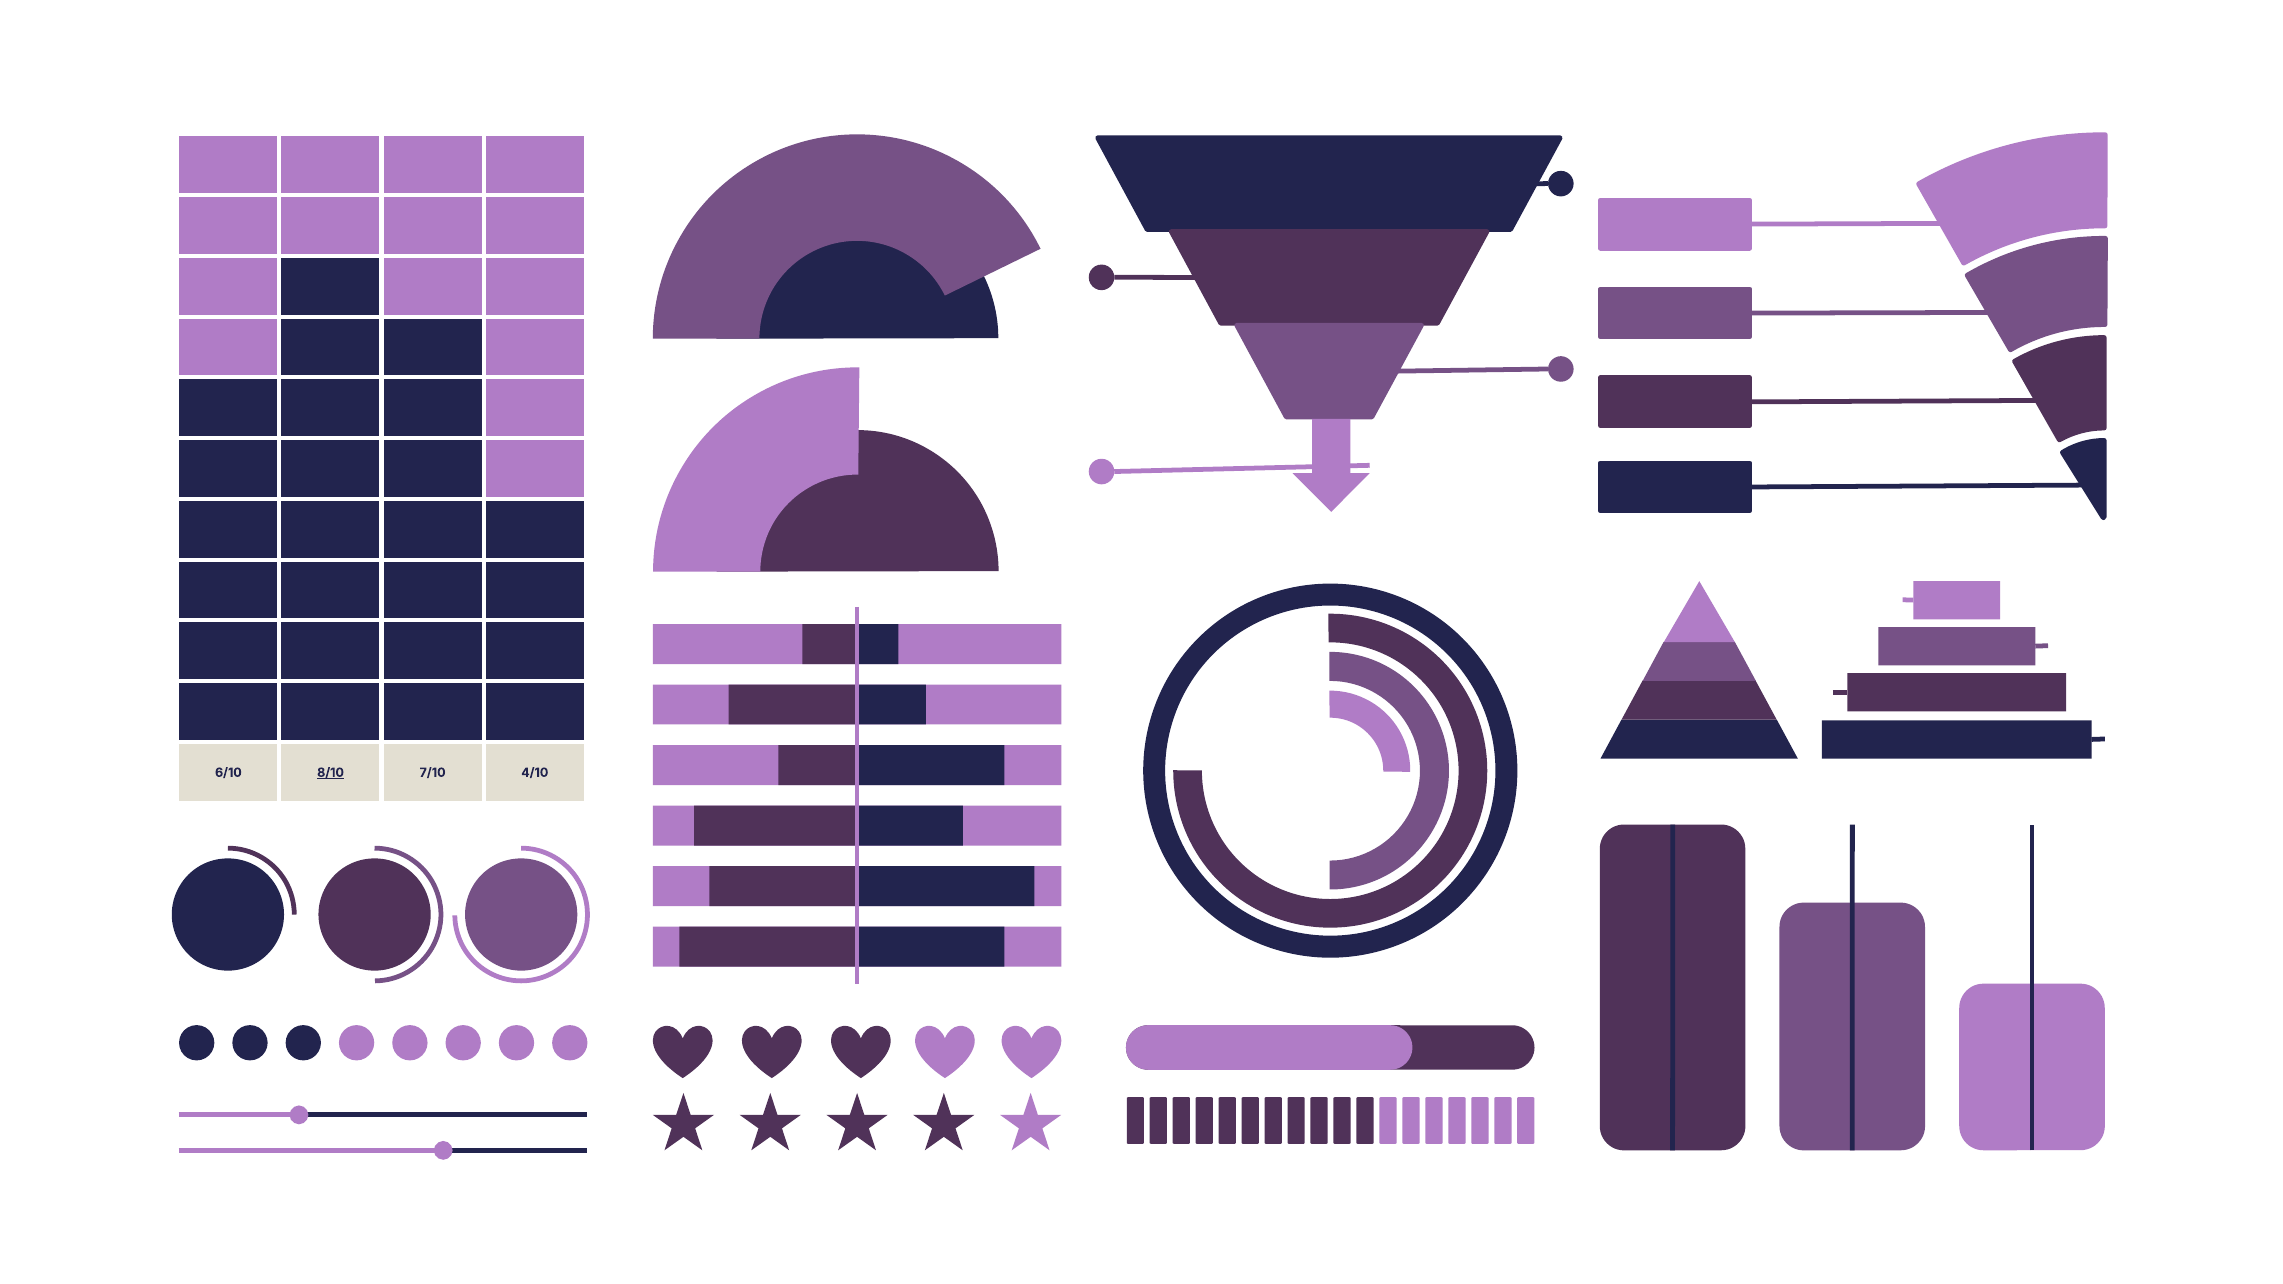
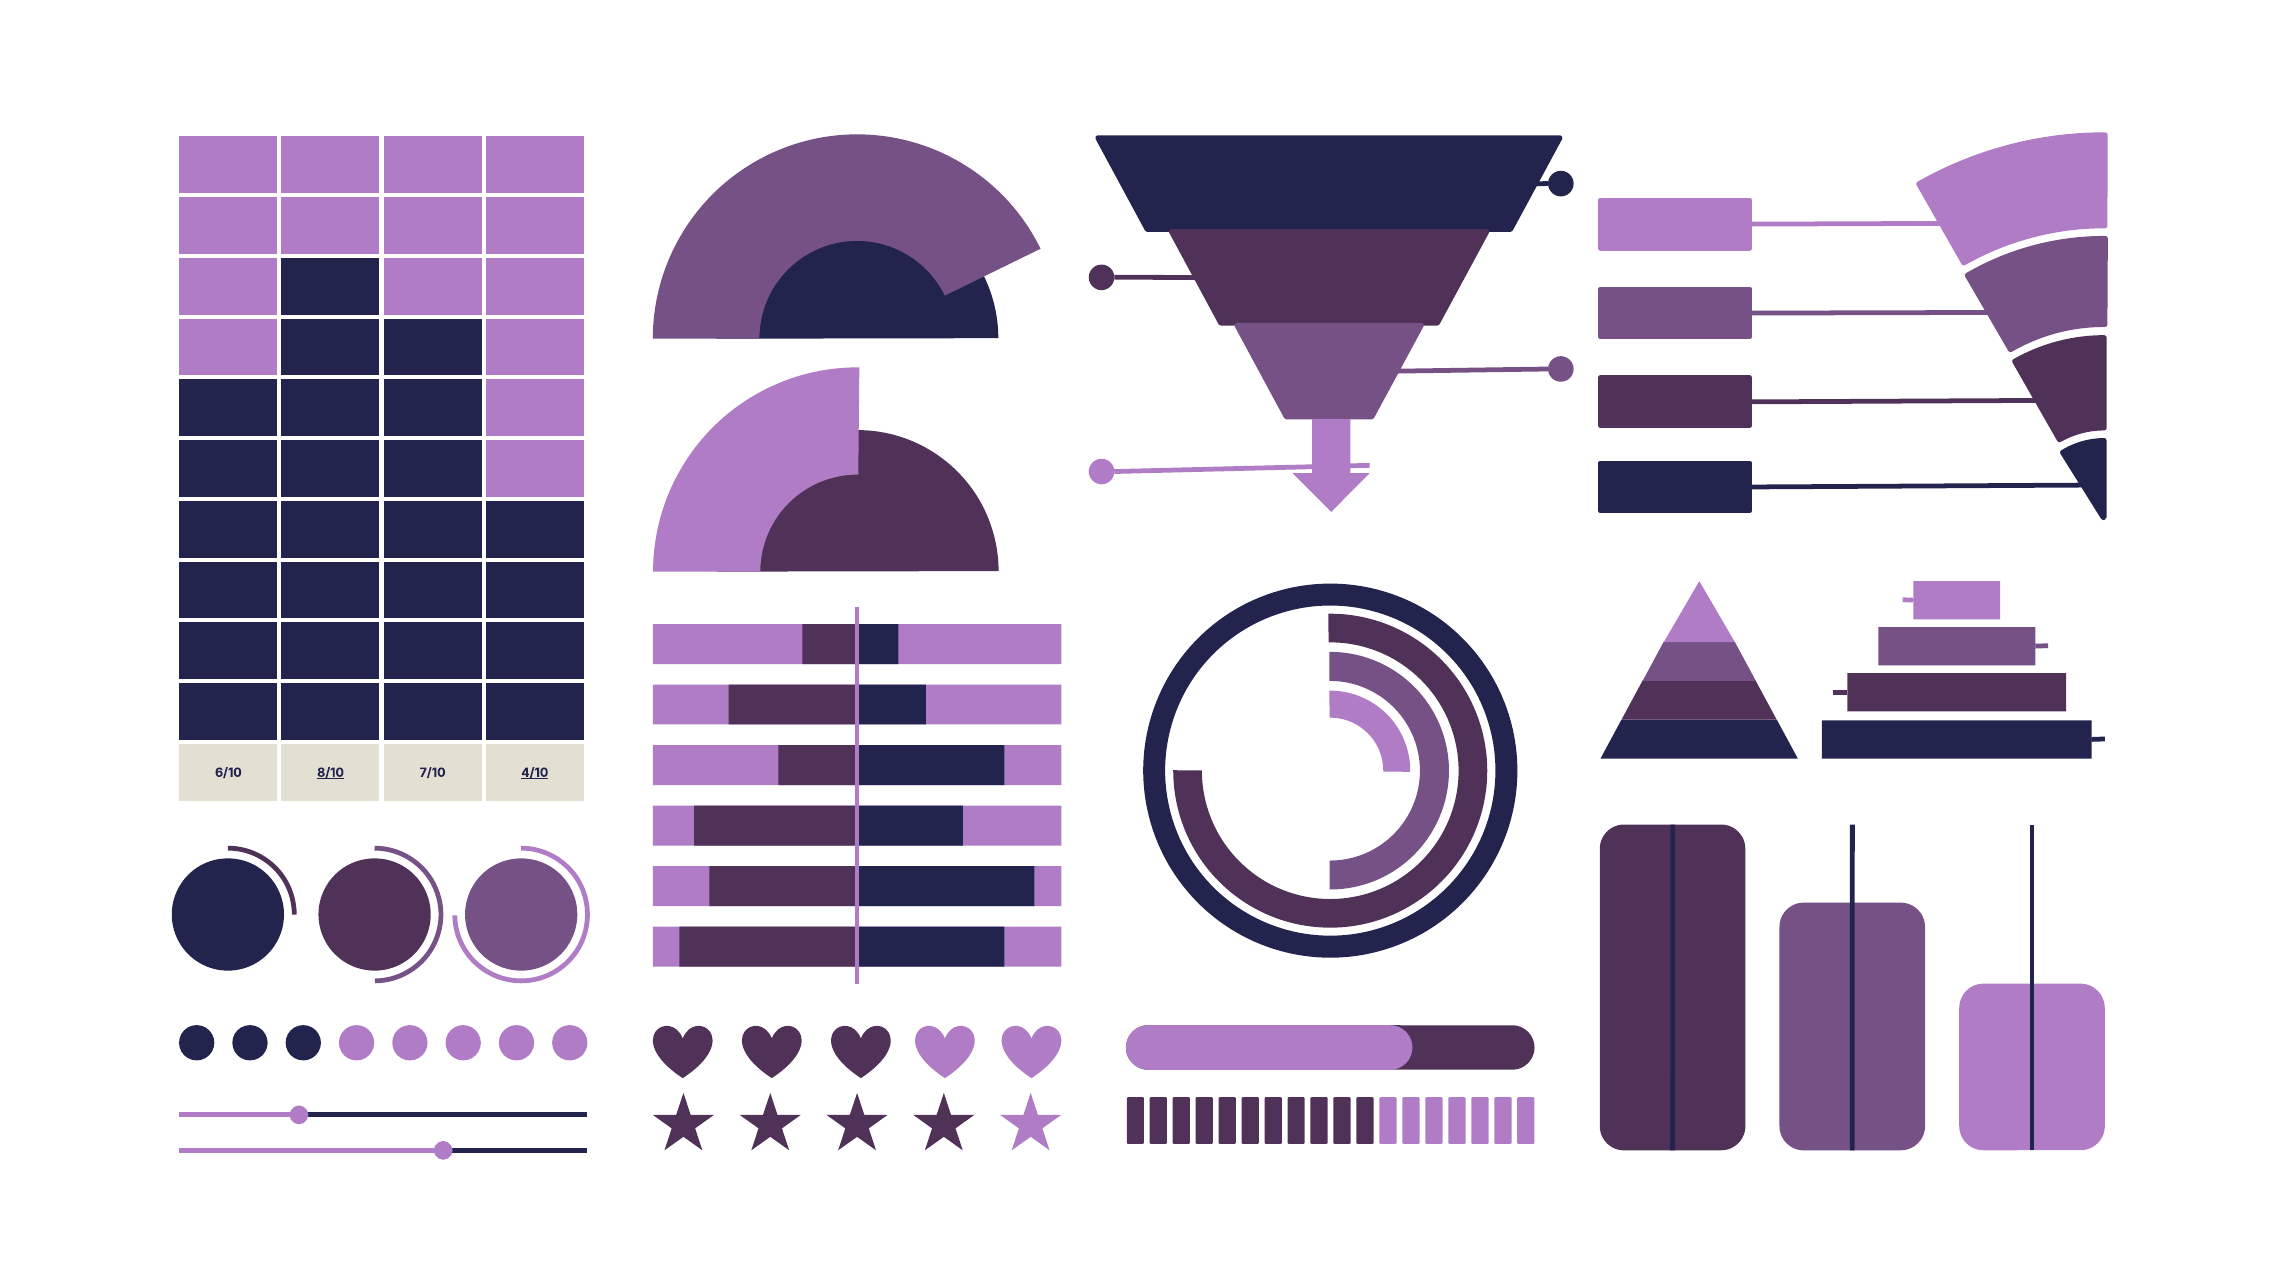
4/10 underline: none -> present
